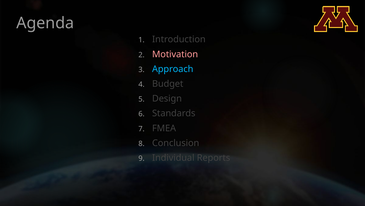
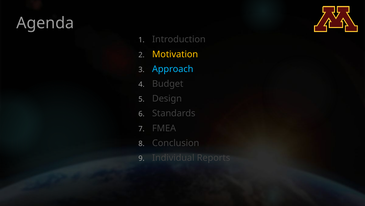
Motivation colour: pink -> yellow
